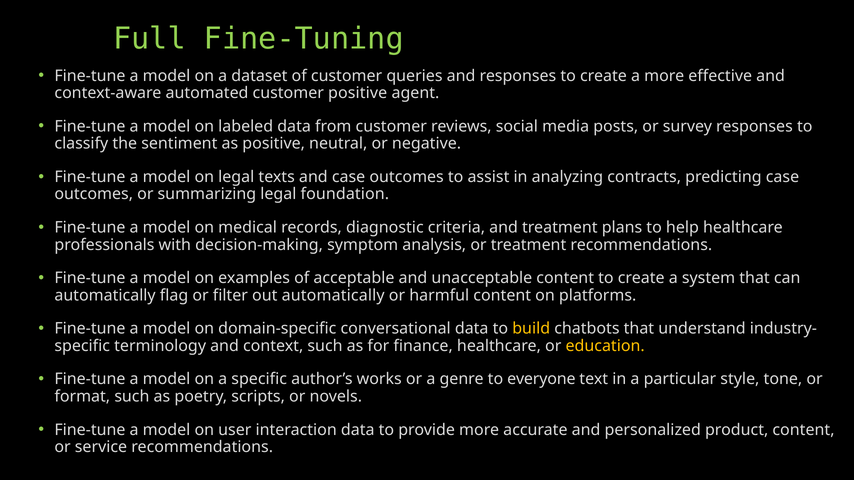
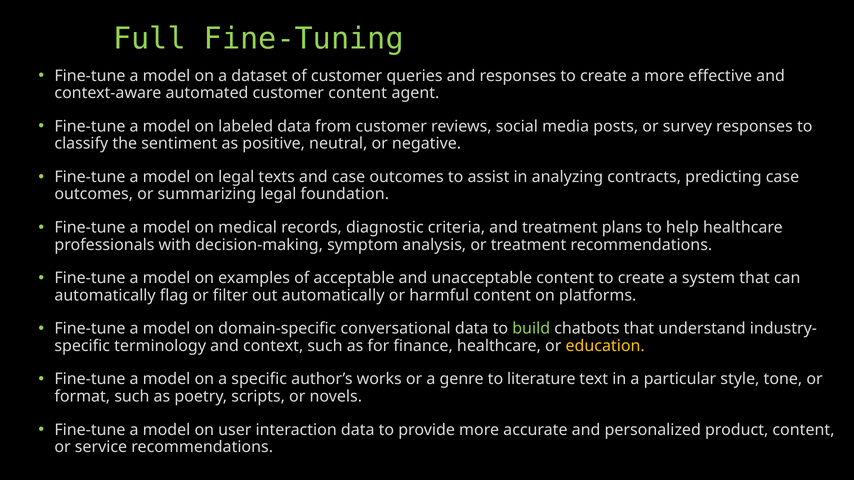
customer positive: positive -> content
build colour: yellow -> light green
everyone: everyone -> literature
